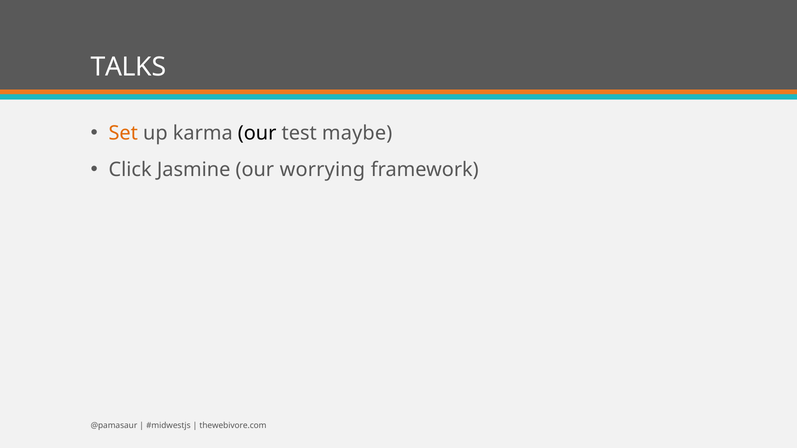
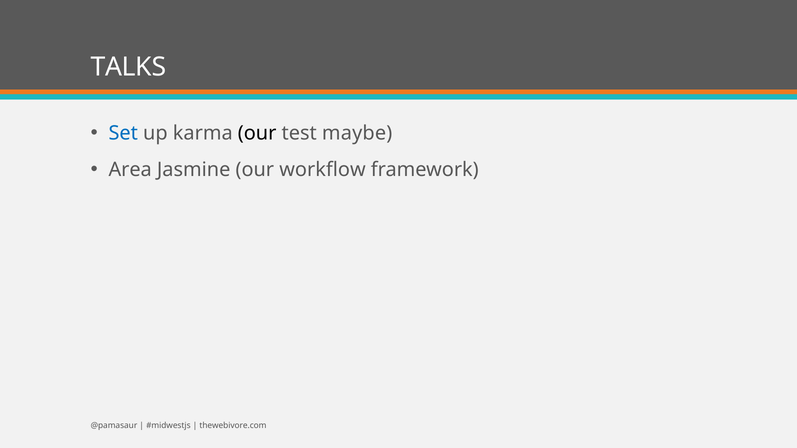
Set colour: orange -> blue
Click: Click -> Area
worrying: worrying -> workflow
